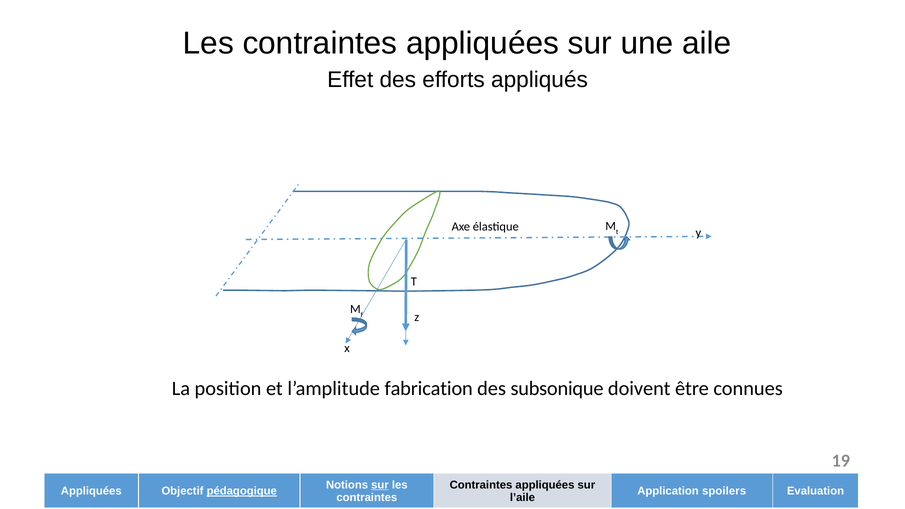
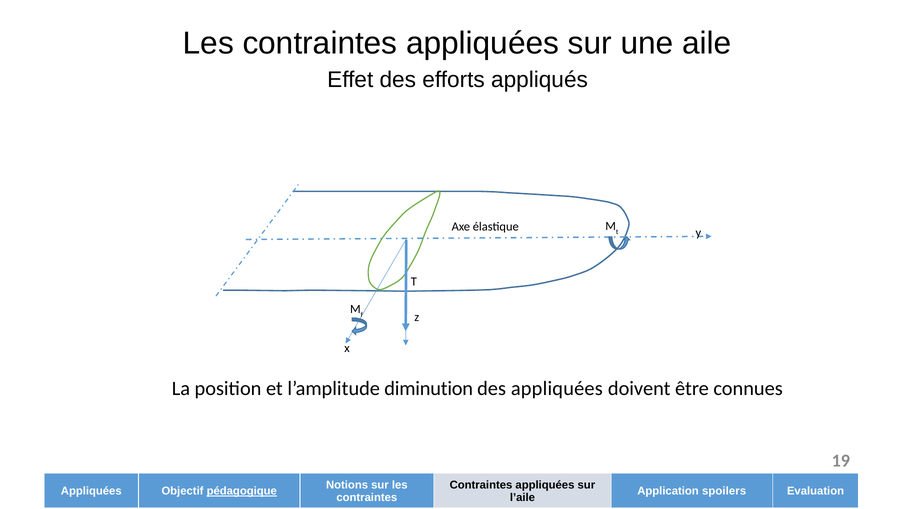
fabrication: fabrication -> diminution
des subsonique: subsonique -> appliquées
sur at (380, 485) underline: present -> none
